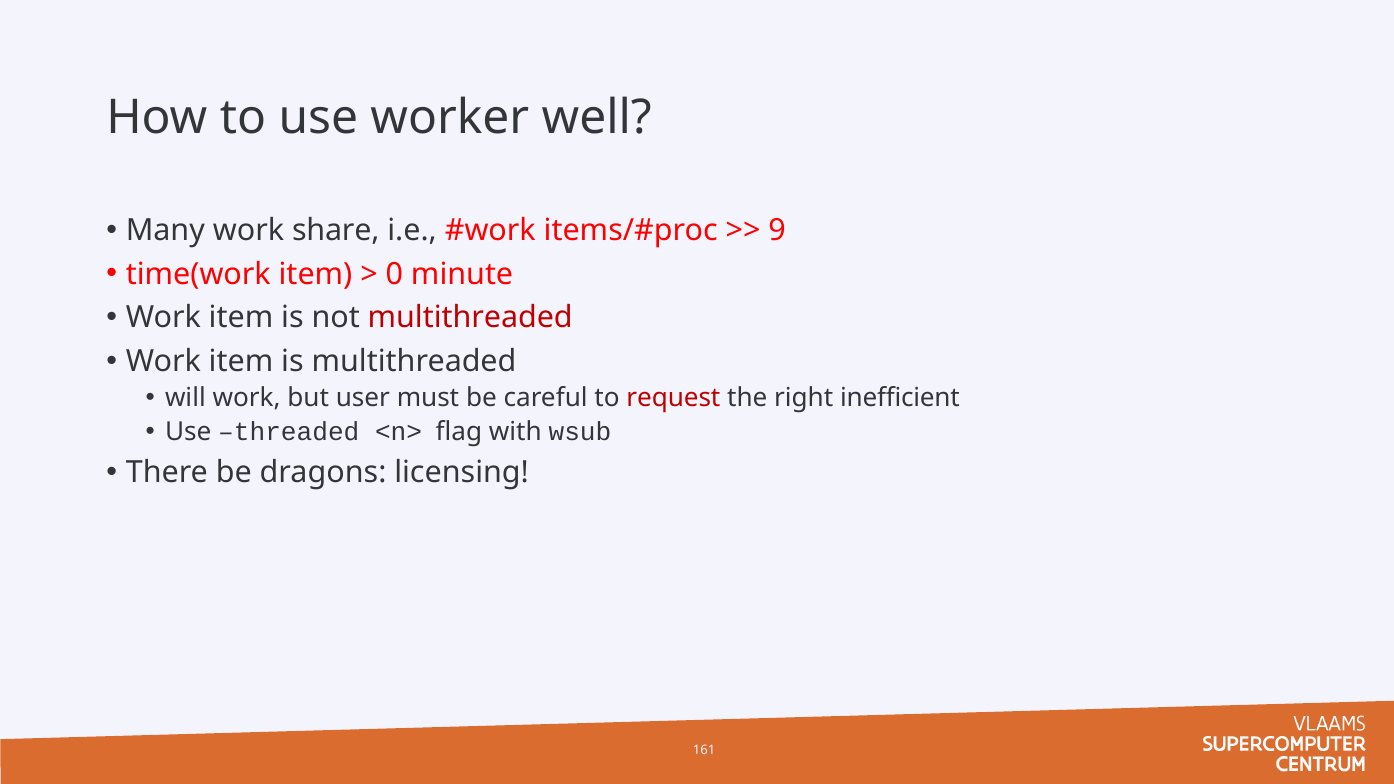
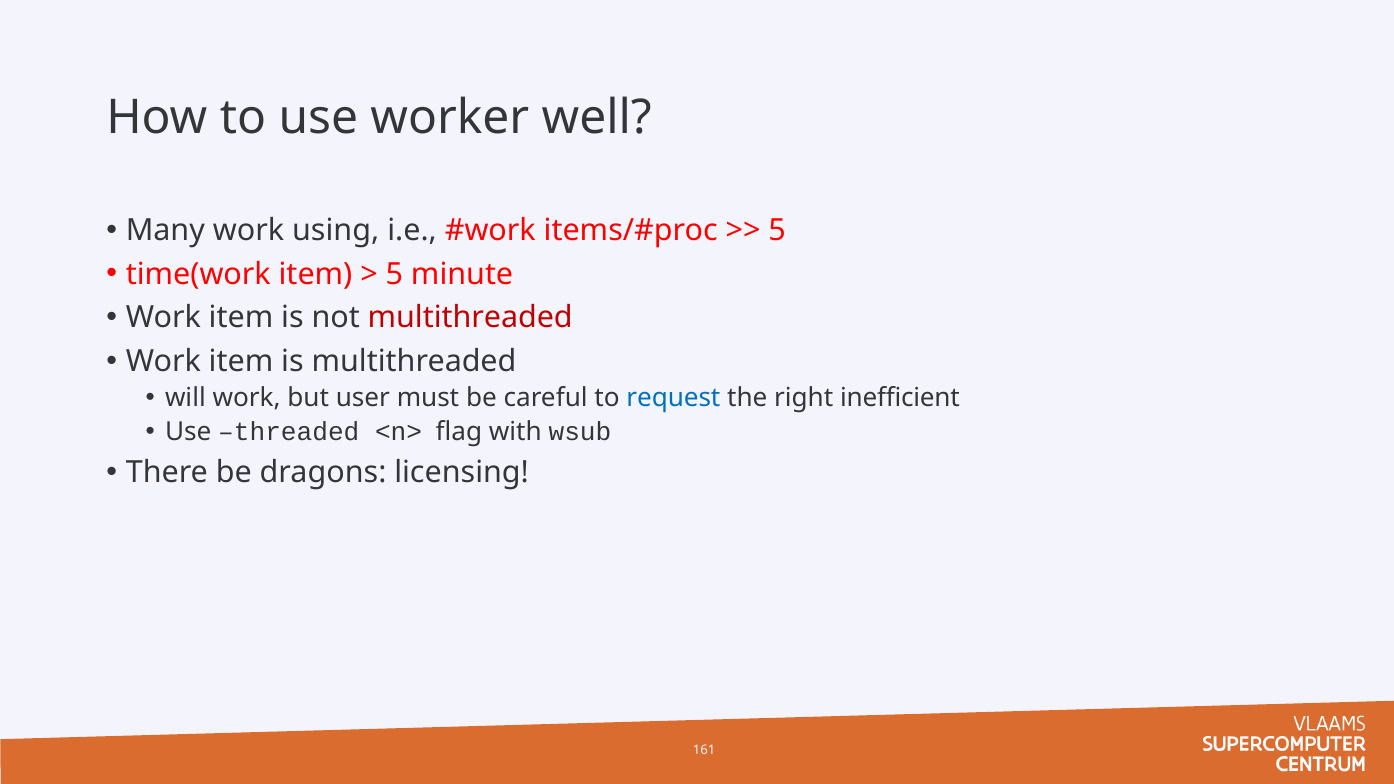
share: share -> using
9 at (777, 230): 9 -> 5
0 at (394, 274): 0 -> 5
request colour: red -> blue
